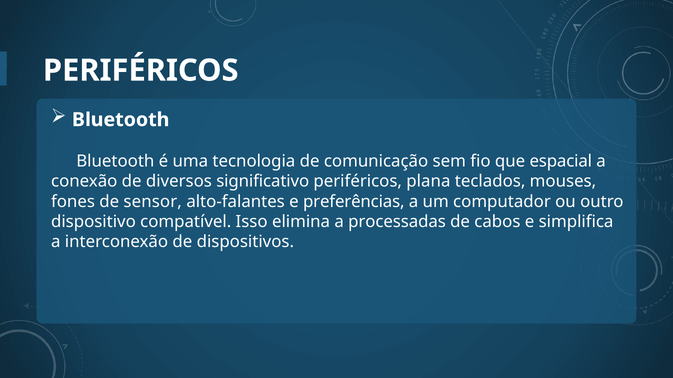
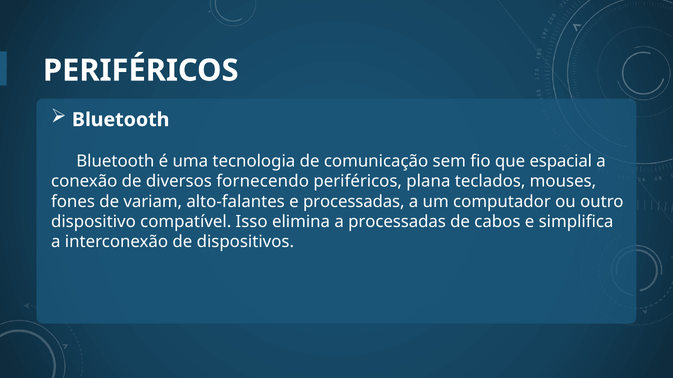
significativo: significativo -> fornecendo
sensor: sensor -> variam
e preferências: preferências -> processadas
